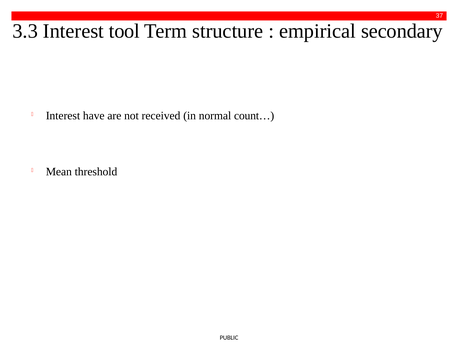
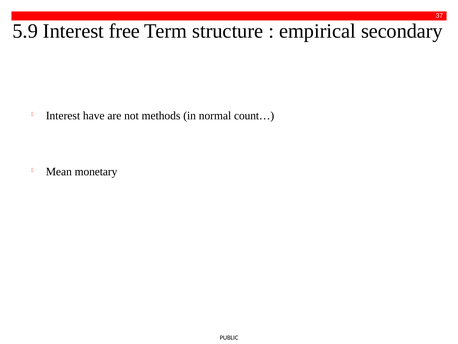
3.3: 3.3 -> 5.9
tool: tool -> free
received: received -> methods
threshold: threshold -> monetary
